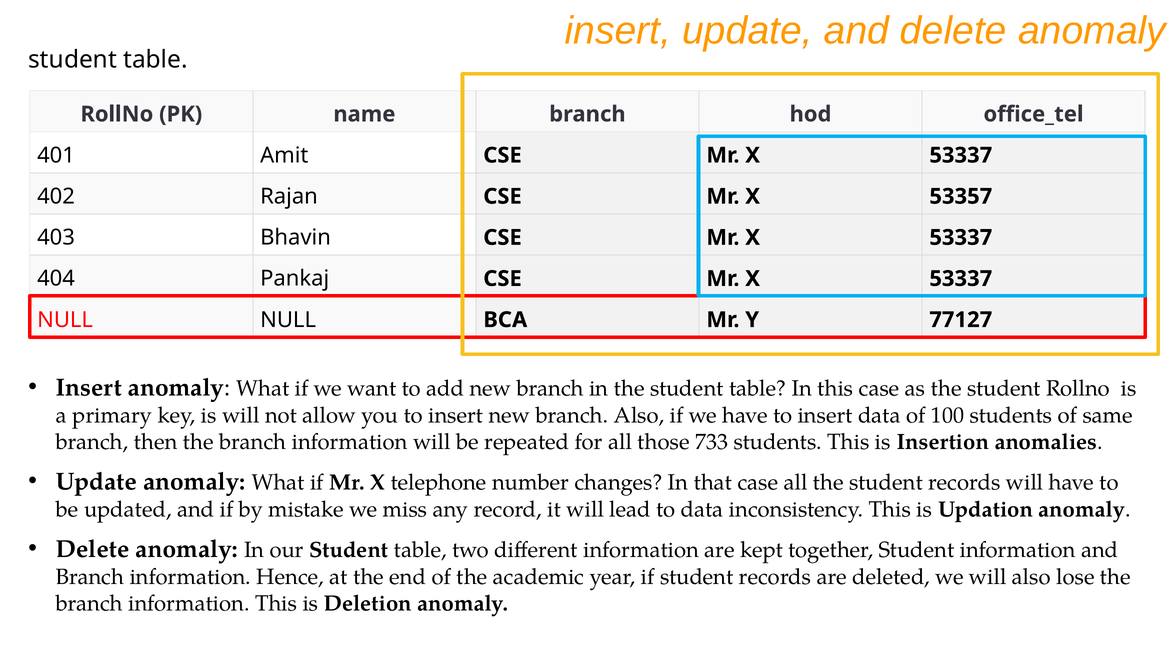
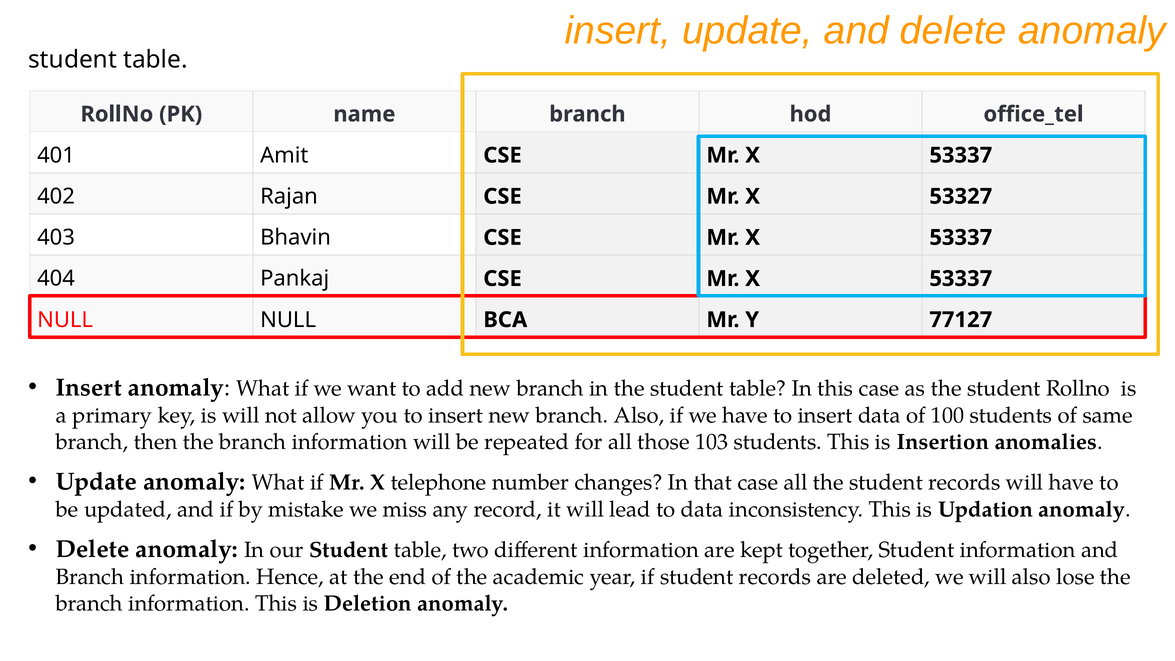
53357: 53357 -> 53327
733: 733 -> 103
